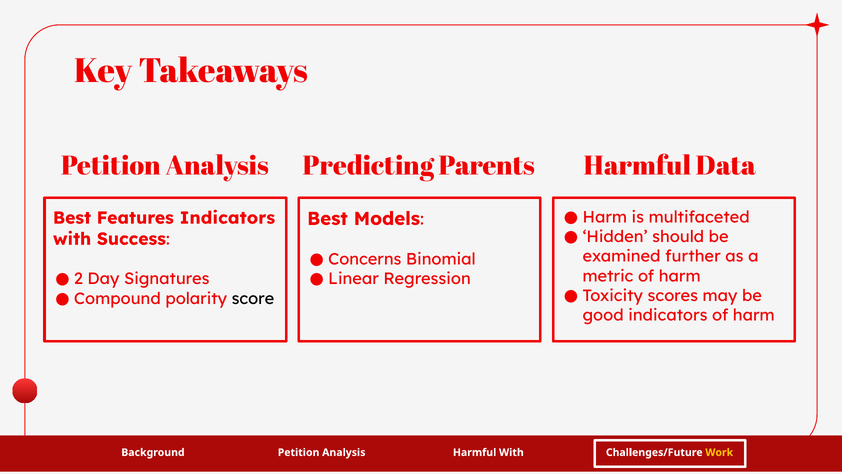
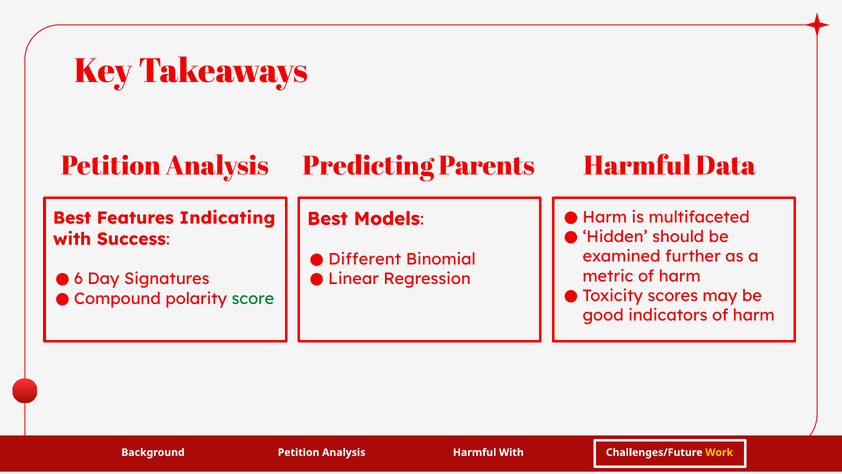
Features Indicators: Indicators -> Indicating
Concerns: Concerns -> Different
2: 2 -> 6
score colour: black -> green
